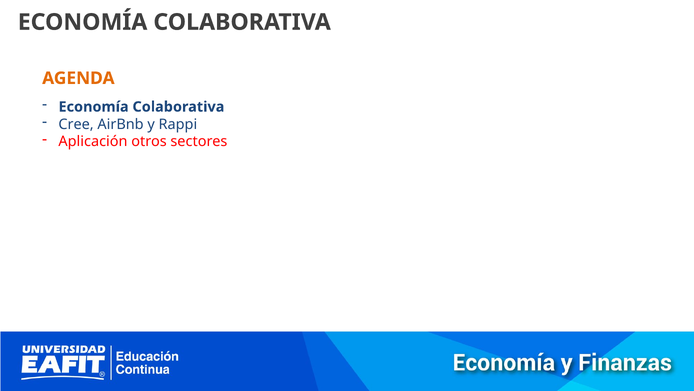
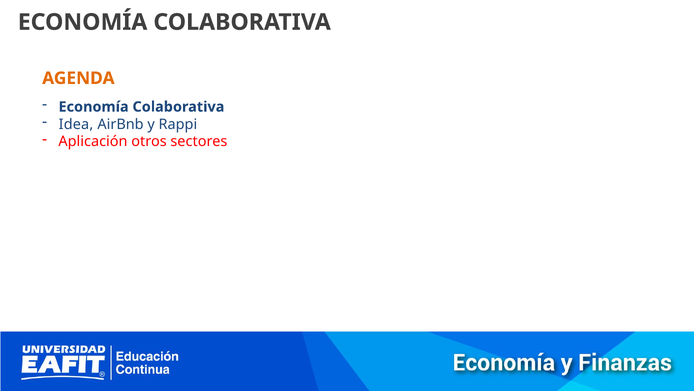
Cree: Cree -> Idea
